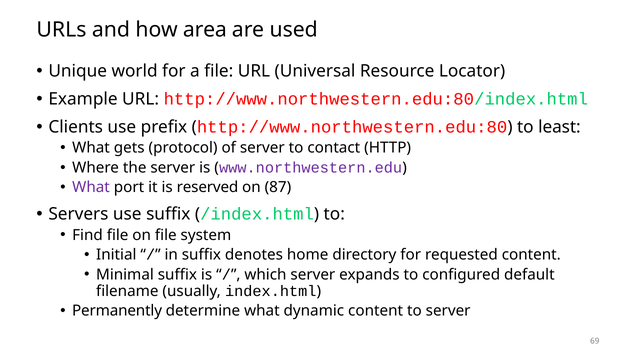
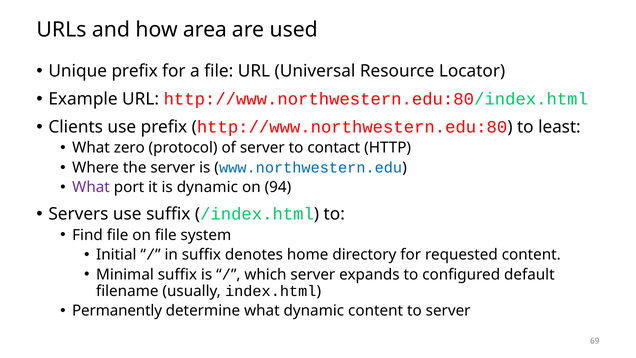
Unique world: world -> prefix
gets: gets -> zero
www.northwestern.edu colour: purple -> blue
is reserved: reserved -> dynamic
87: 87 -> 94
